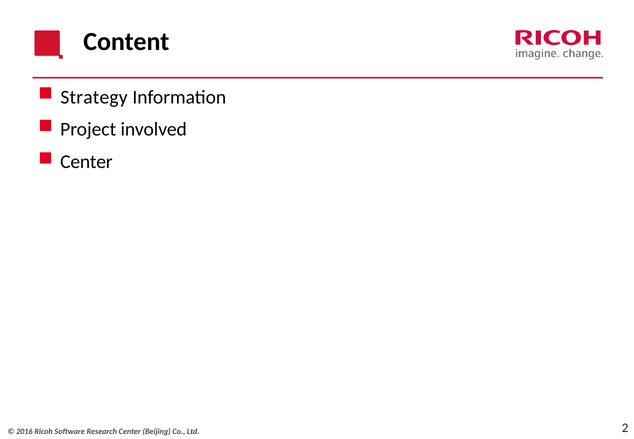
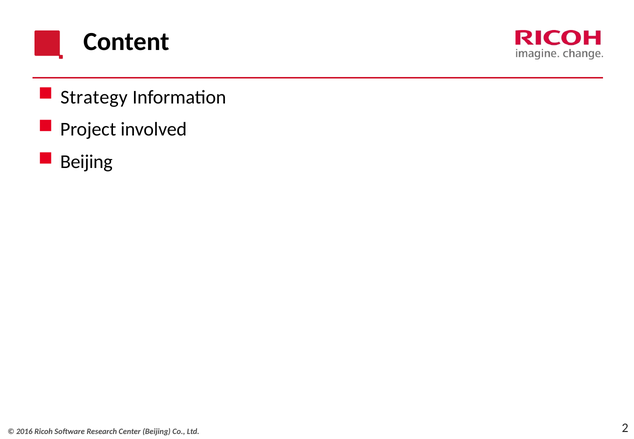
Center at (86, 162): Center -> Beijing
